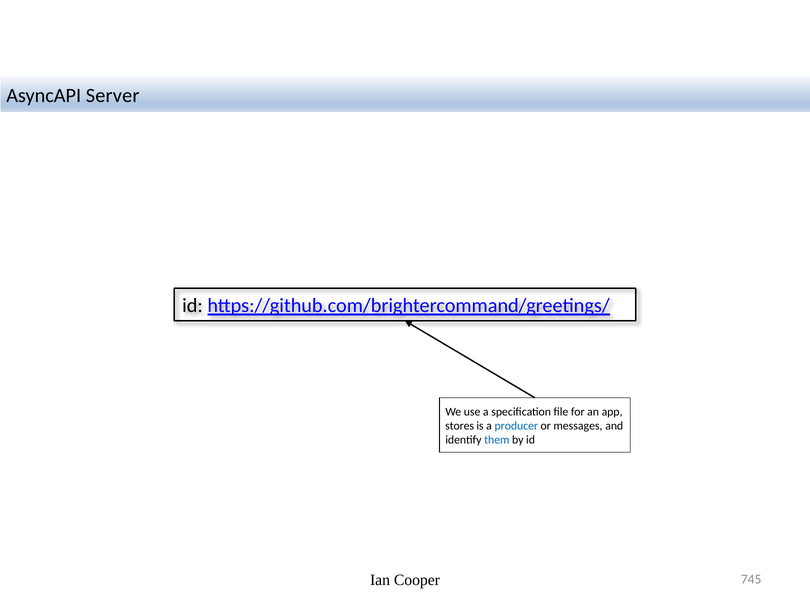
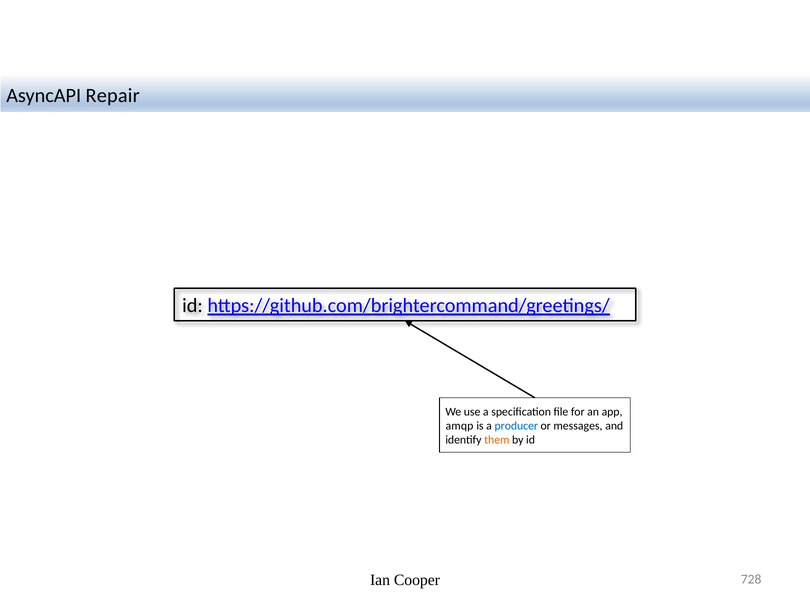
Server: Server -> Repair
stores: stores -> amqp
them colour: blue -> orange
745: 745 -> 728
